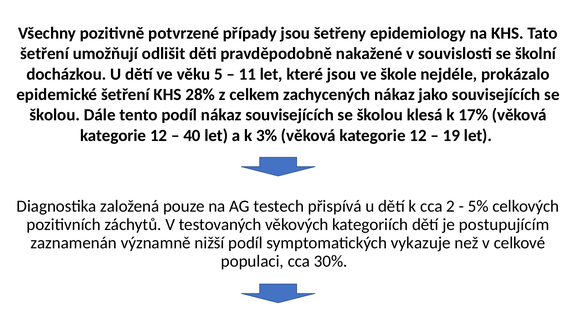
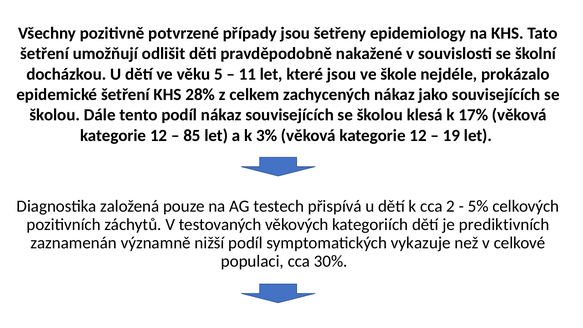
40: 40 -> 85
postupujícím: postupujícím -> prediktivních
